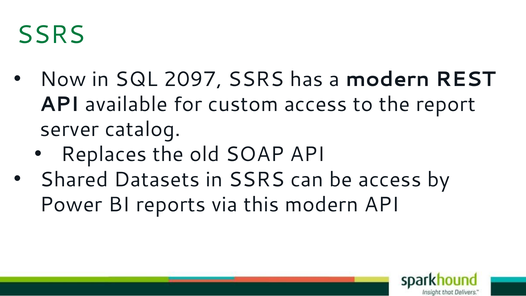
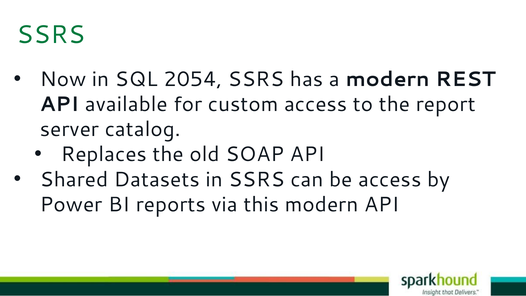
2097: 2097 -> 2054
